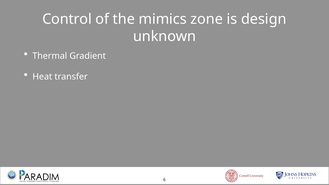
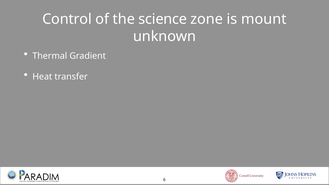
mimics: mimics -> science
design: design -> mount
